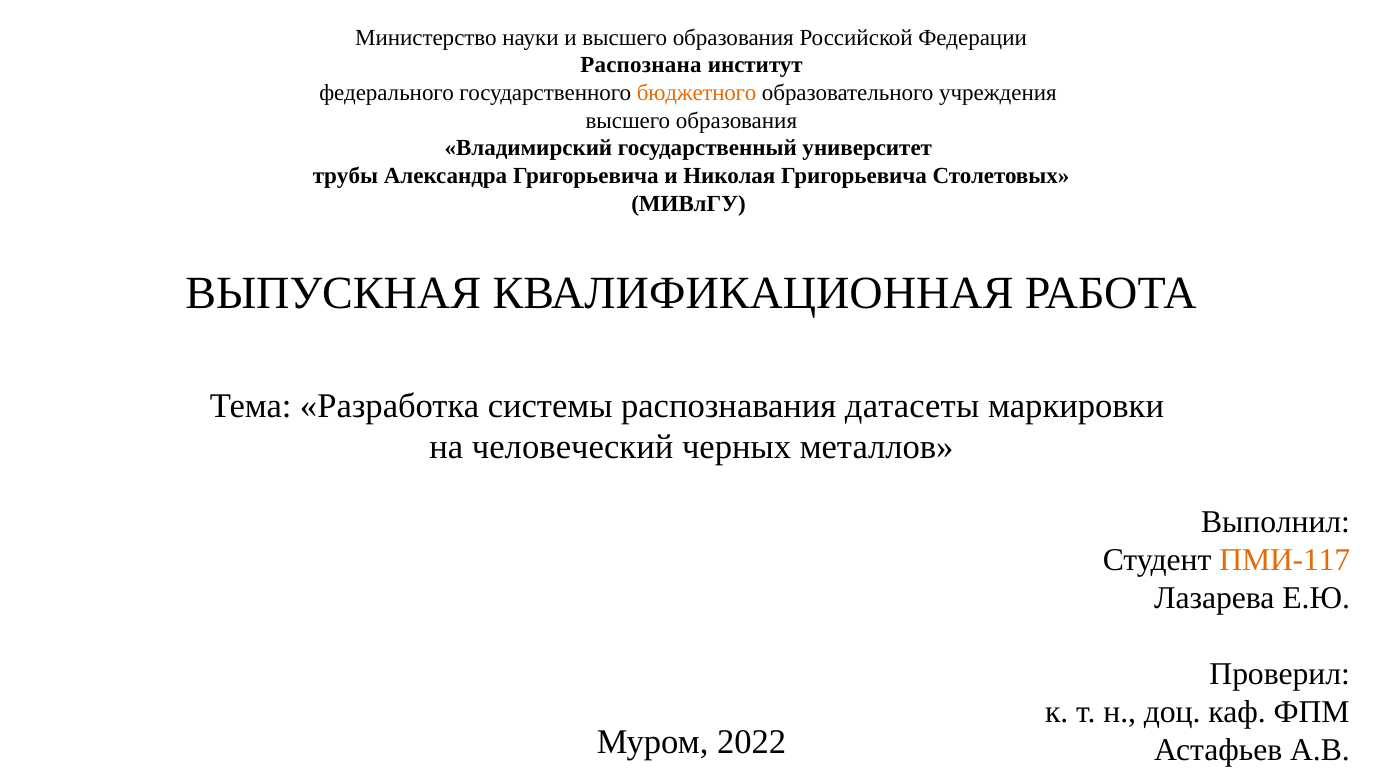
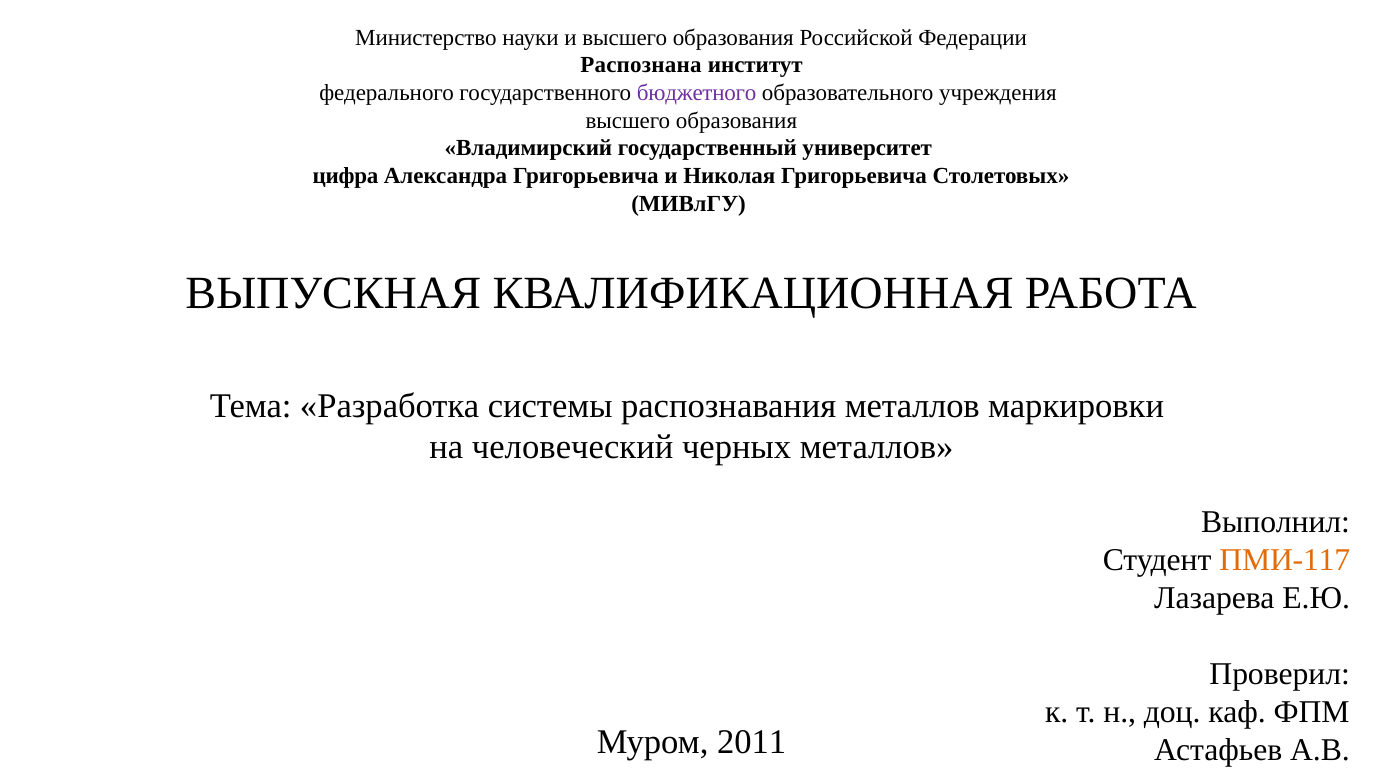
бюджетного colour: orange -> purple
трубы: трубы -> цифра
распознавания датасеты: датасеты -> металлов
2022: 2022 -> 2011
